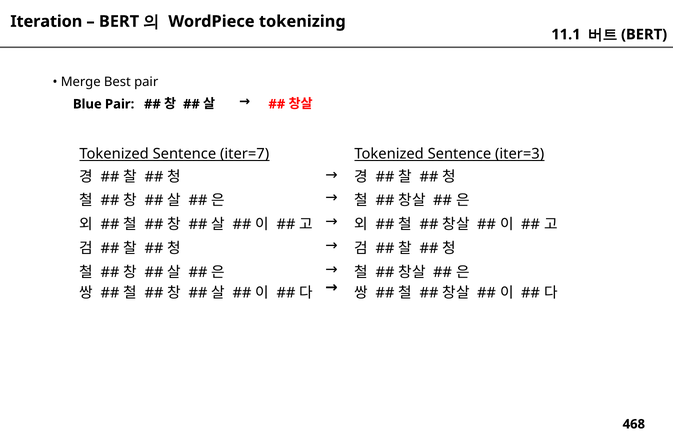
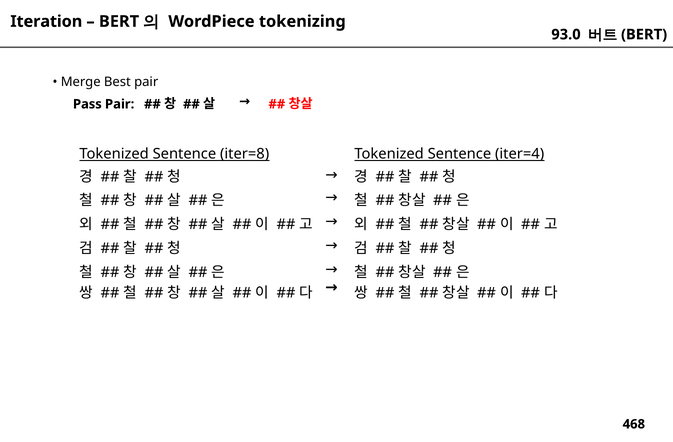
11.1: 11.1 -> 93.0
Blue: Blue -> Pass
iter=7: iter=7 -> iter=8
iter=3: iter=3 -> iter=4
